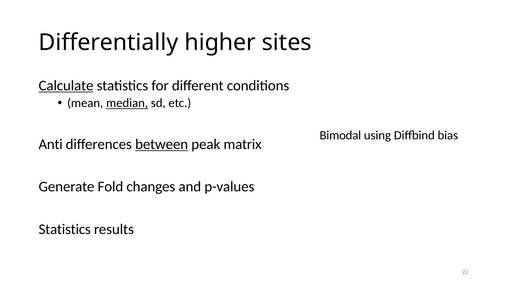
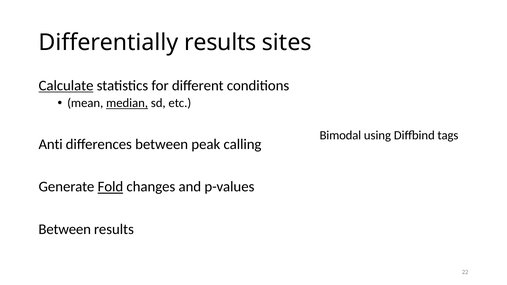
Differentially higher: higher -> results
bias: bias -> tags
between at (162, 144) underline: present -> none
matrix: matrix -> calling
Fold underline: none -> present
Statistics at (65, 229): Statistics -> Between
